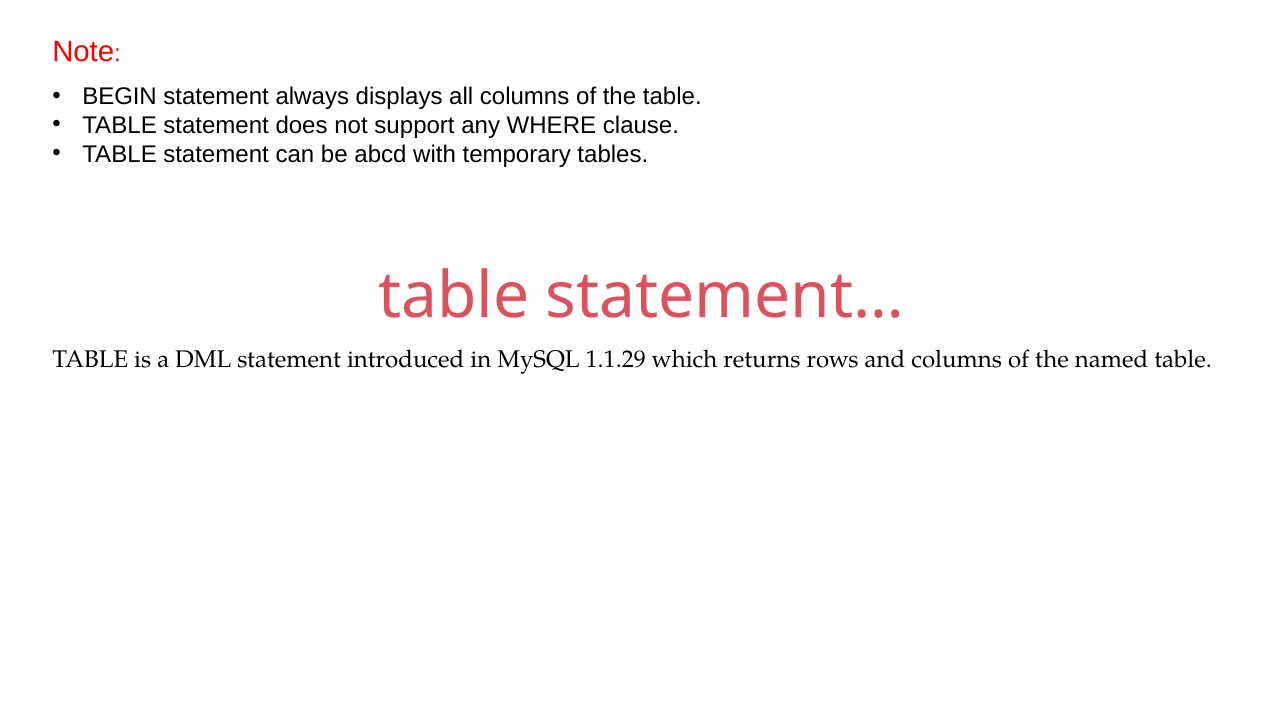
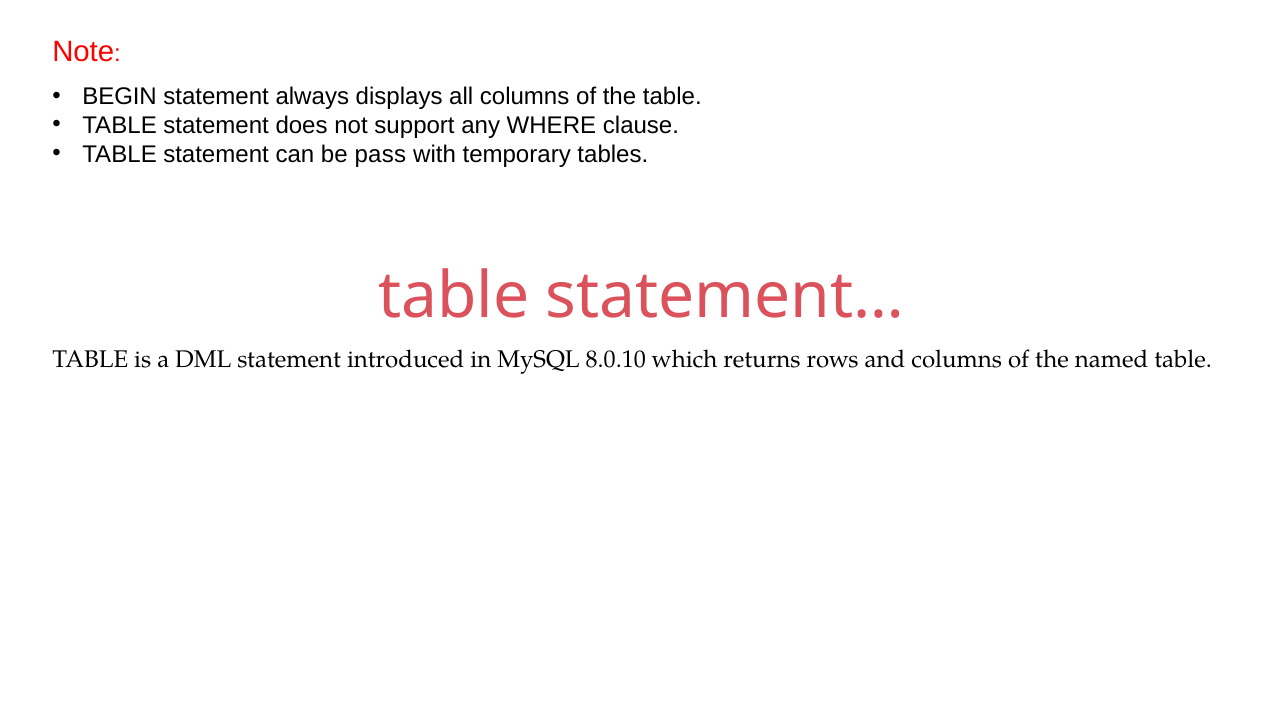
abcd: abcd -> pass
1.1.29: 1.1.29 -> 8.0.10
